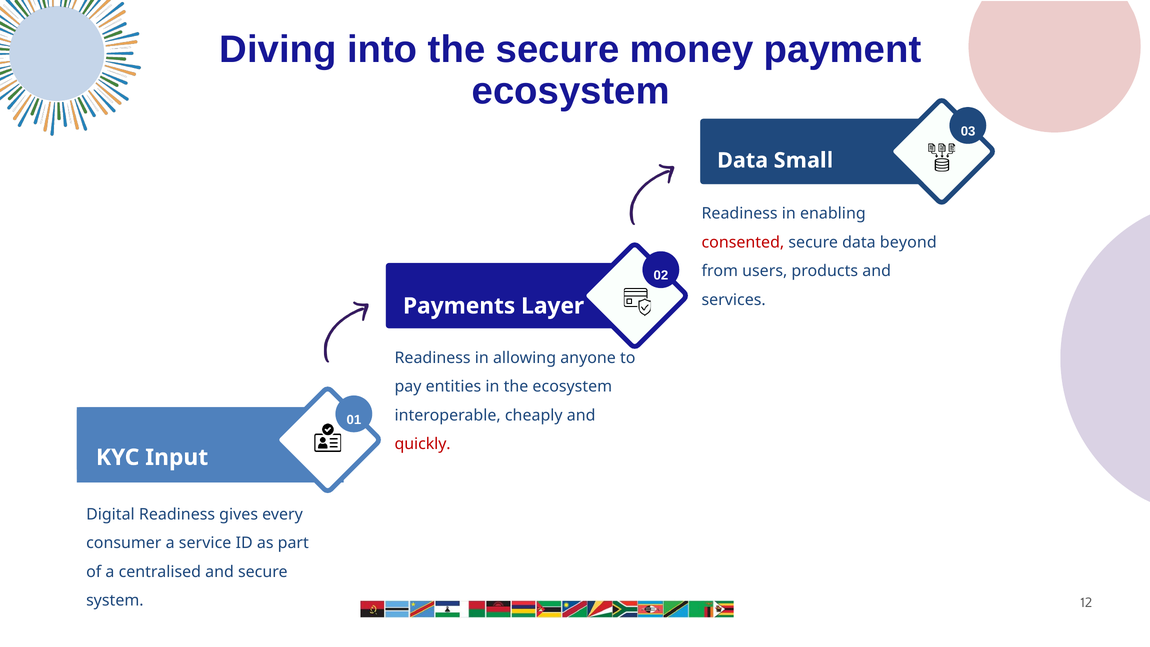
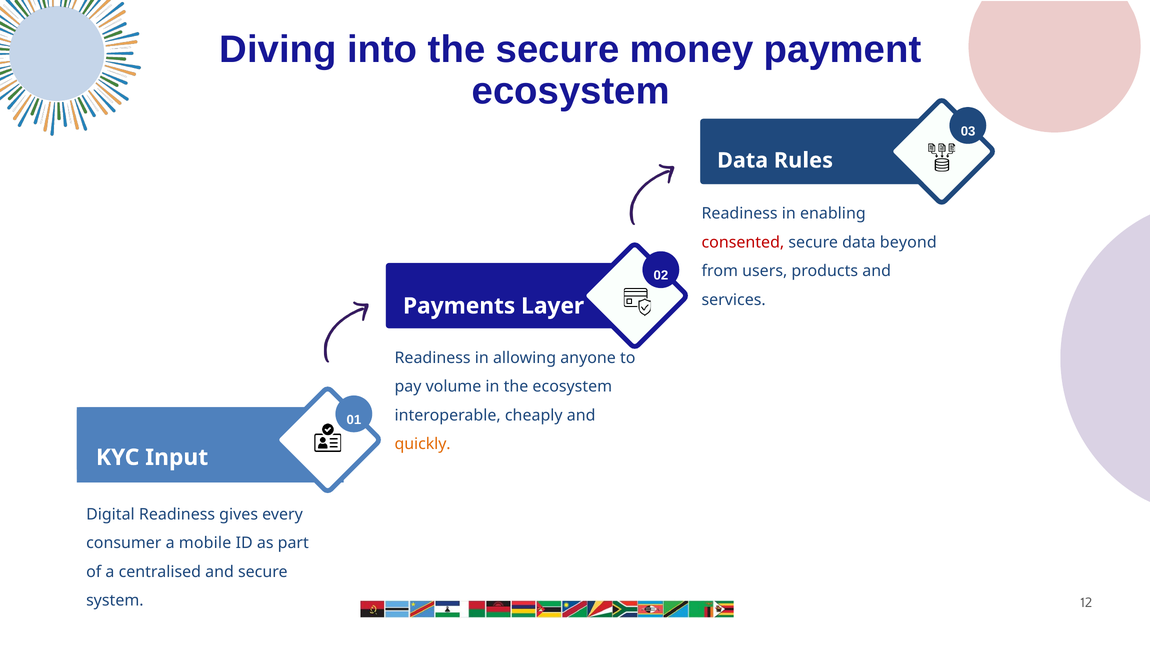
Small: Small -> Rules
entities: entities -> volume
quickly colour: red -> orange
service: service -> mobile
